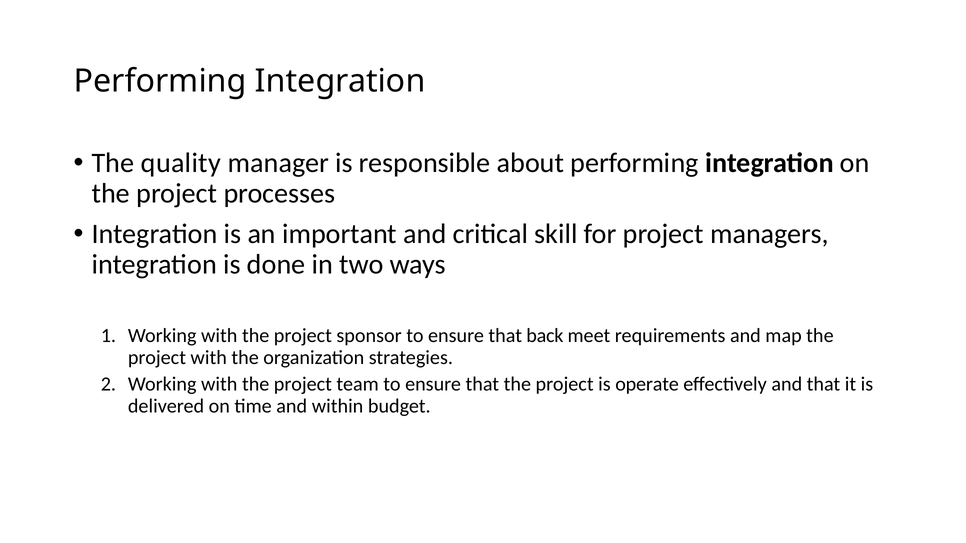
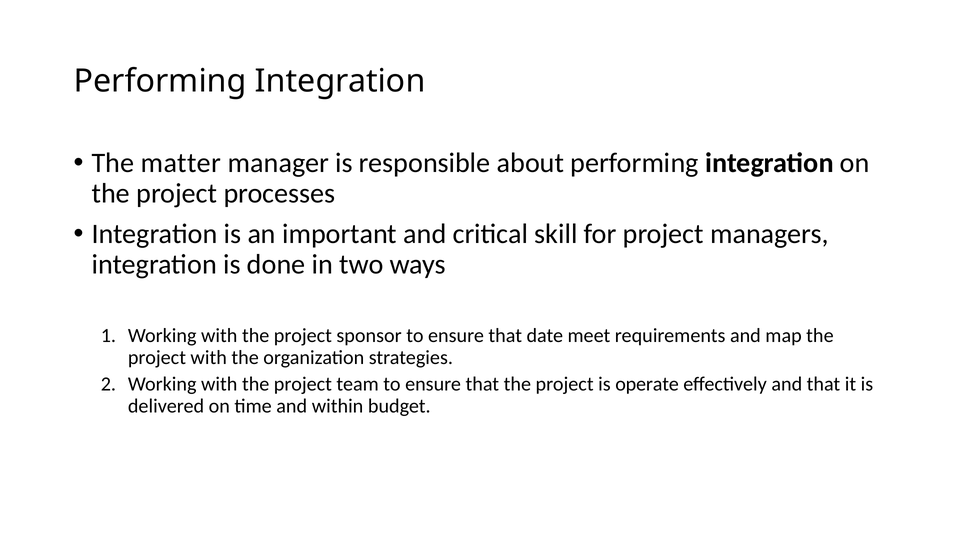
quality: quality -> matter
back: back -> date
